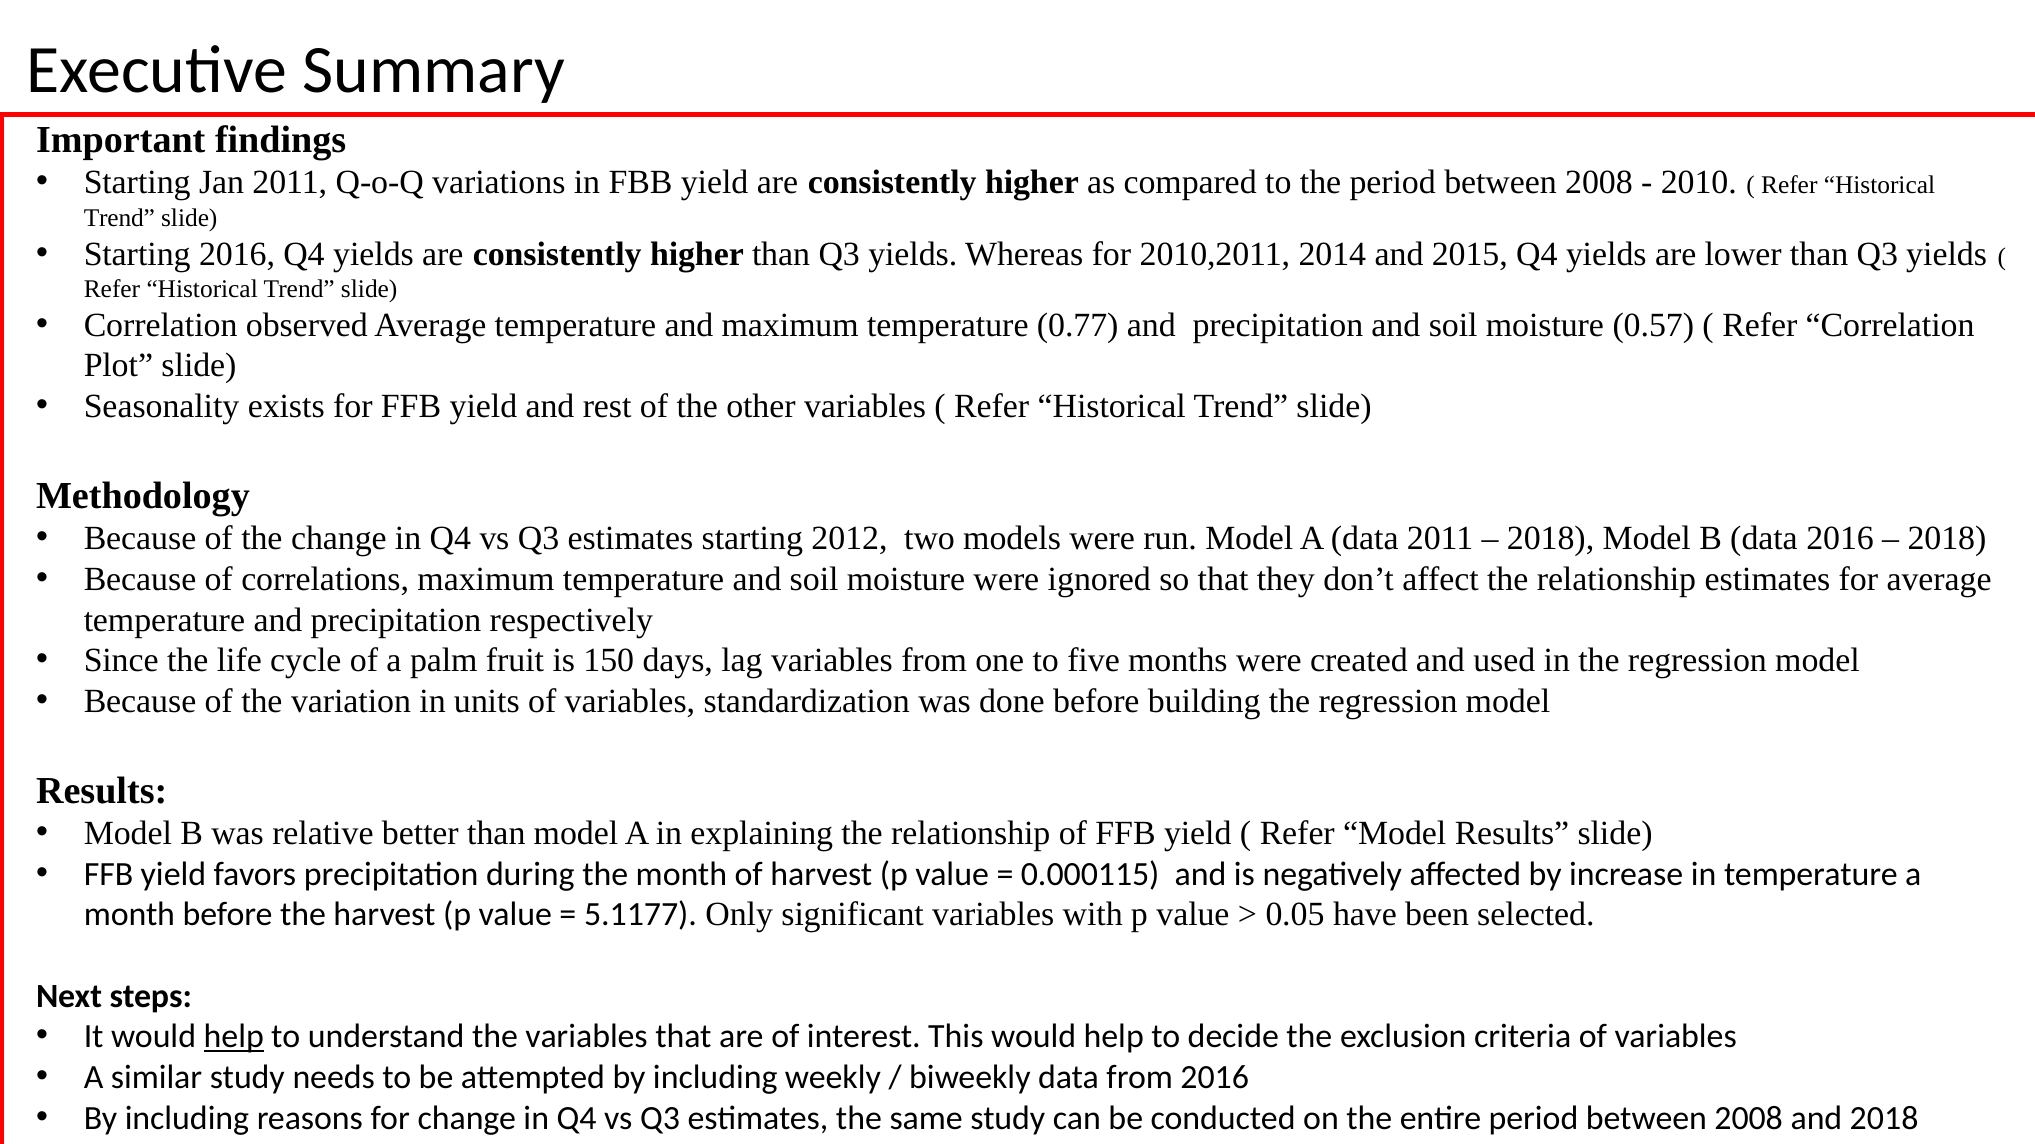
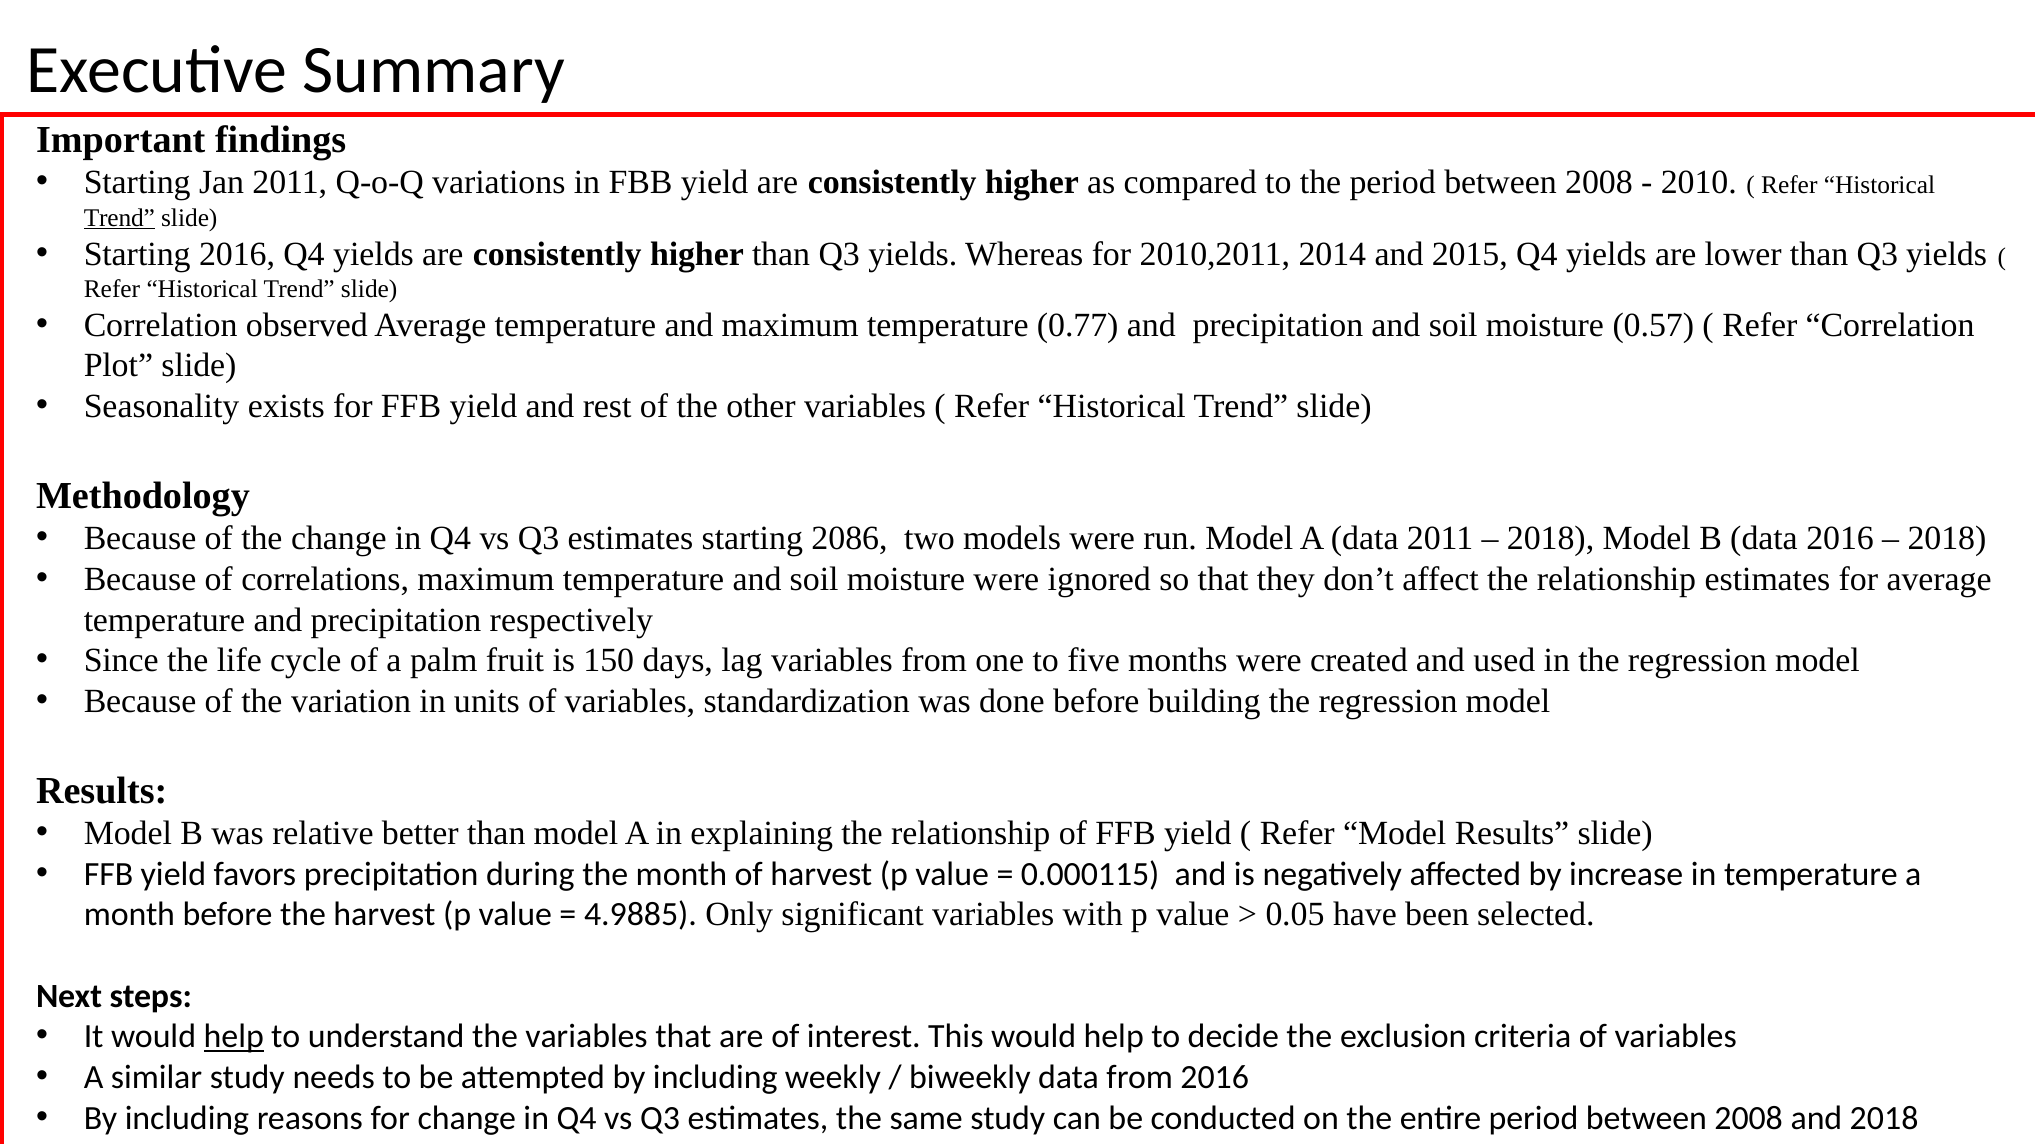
Trend at (119, 218) underline: none -> present
2012: 2012 -> 2086
5.1177: 5.1177 -> 4.9885
